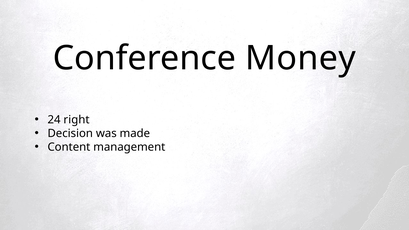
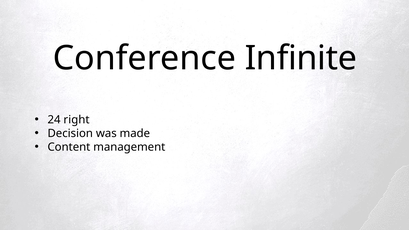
Money: Money -> Infinite
